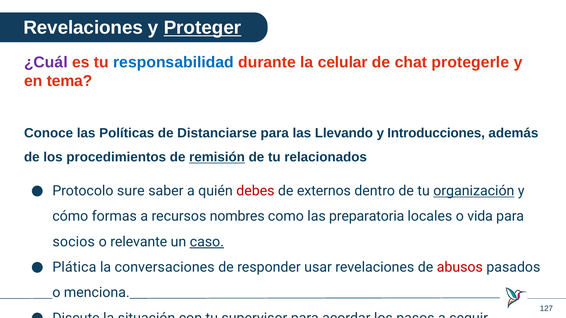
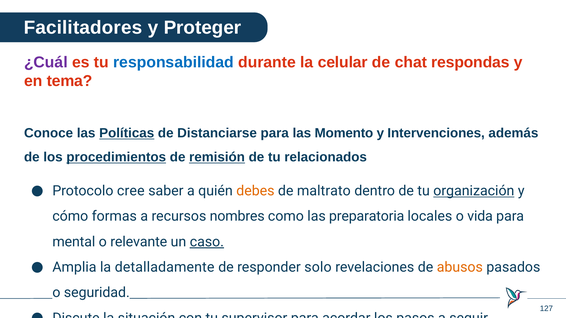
Revelaciones at (83, 28): Revelaciones -> Facilitadores
Proteger underline: present -> none
protegerle: protegerle -> respondas
Políticas underline: none -> present
Llevando: Llevando -> Momento
Introducciones: Introducciones -> Intervenciones
procedimientos underline: none -> present
sure: sure -> cree
debes colour: red -> orange
externos: externos -> maltrato
socios: socios -> mental
Plática: Plática -> Amplia
conversaciones: conversaciones -> detalladamente
responder usar: usar -> solo
abusos colour: red -> orange
menciona: menciona -> seguridad
